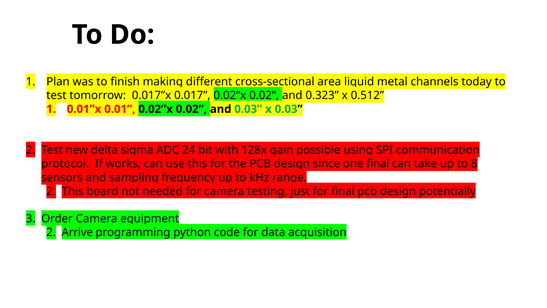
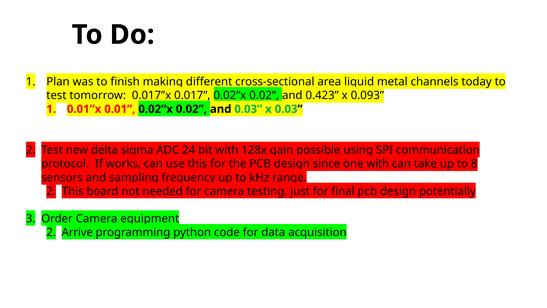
0.323: 0.323 -> 0.423
0.512: 0.512 -> 0.093
one final: final -> with
